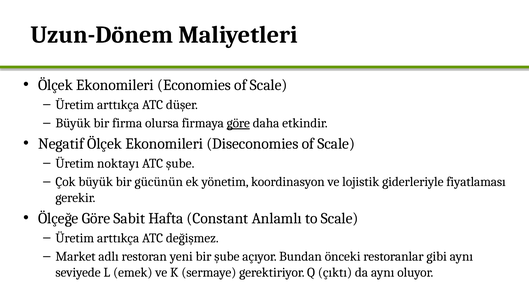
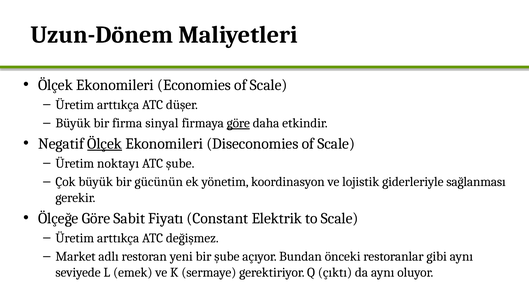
olursa: olursa -> sinyal
Ölçek at (105, 143) underline: none -> present
fiyatlaması: fiyatlaması -> sağlanması
Hafta: Hafta -> Fiyatı
Anlamlı: Anlamlı -> Elektrik
